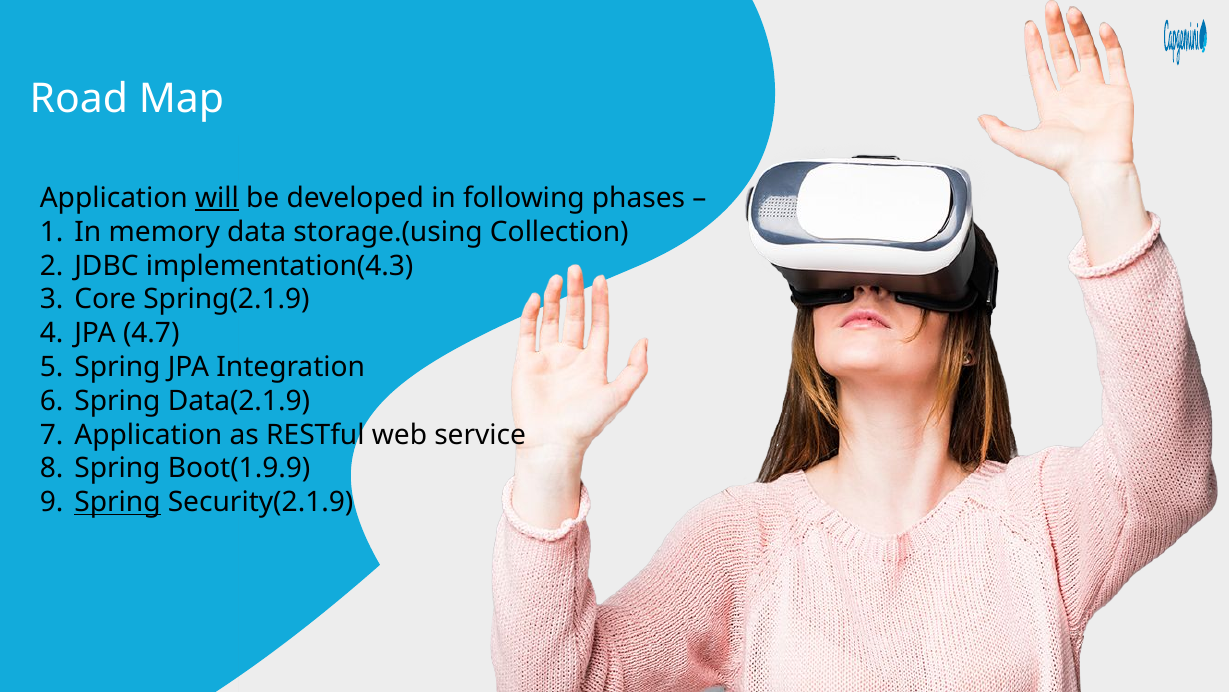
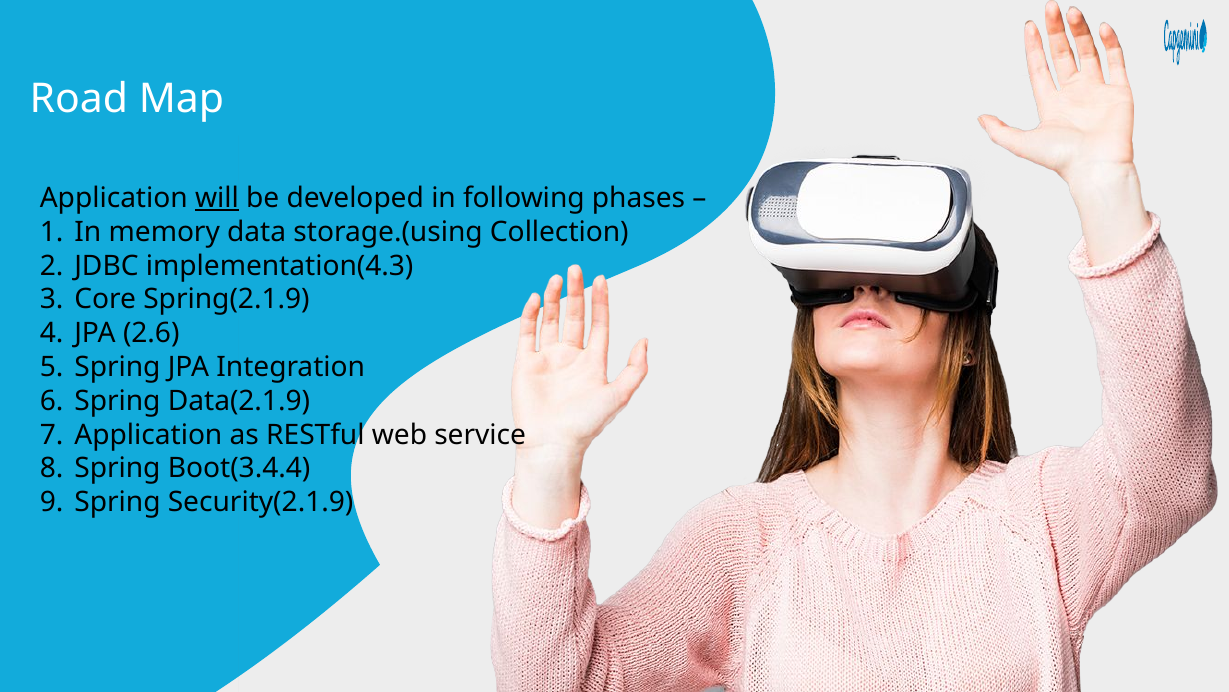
4.7: 4.7 -> 2.6
Boot(1.9.9: Boot(1.9.9 -> Boot(3.4.4
Spring at (118, 502) underline: present -> none
